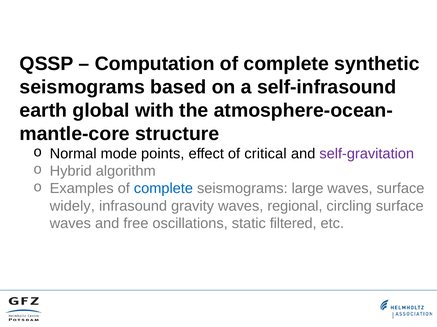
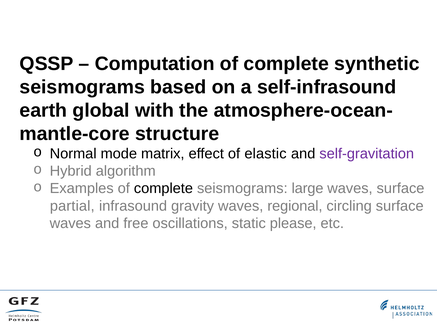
points: points -> matrix
critical: critical -> elastic
complete at (163, 189) colour: blue -> black
widely: widely -> partial
filtered: filtered -> please
